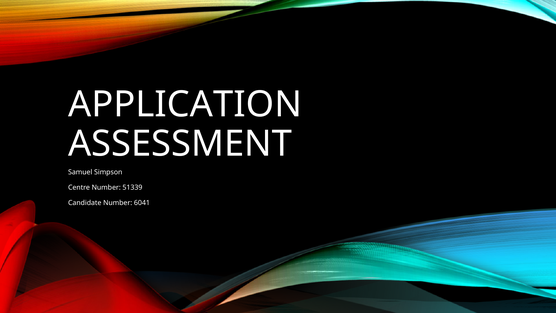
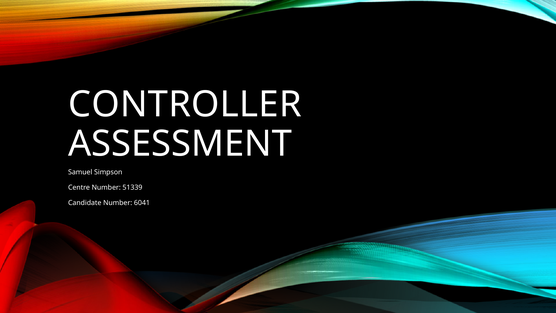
APPLICATION: APPLICATION -> CONTROLLER
